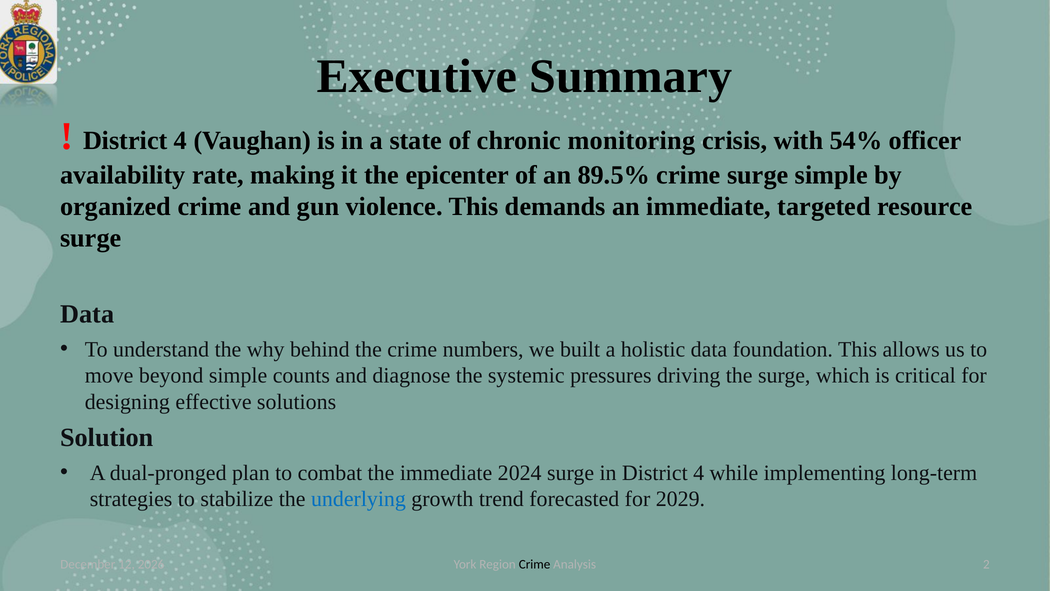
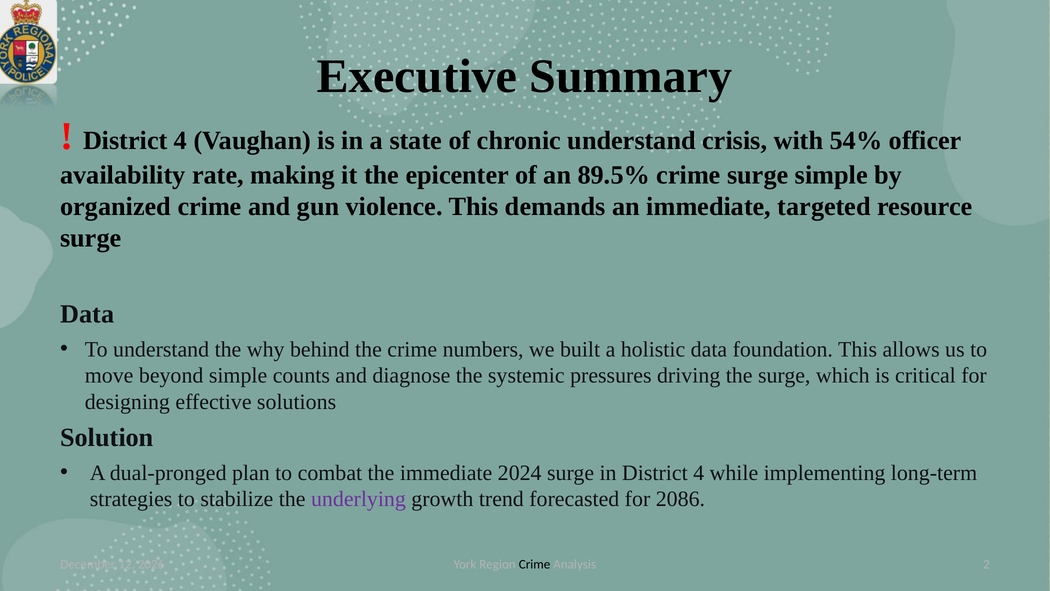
chronic monitoring: monitoring -> understand
underlying colour: blue -> purple
2029: 2029 -> 2086
